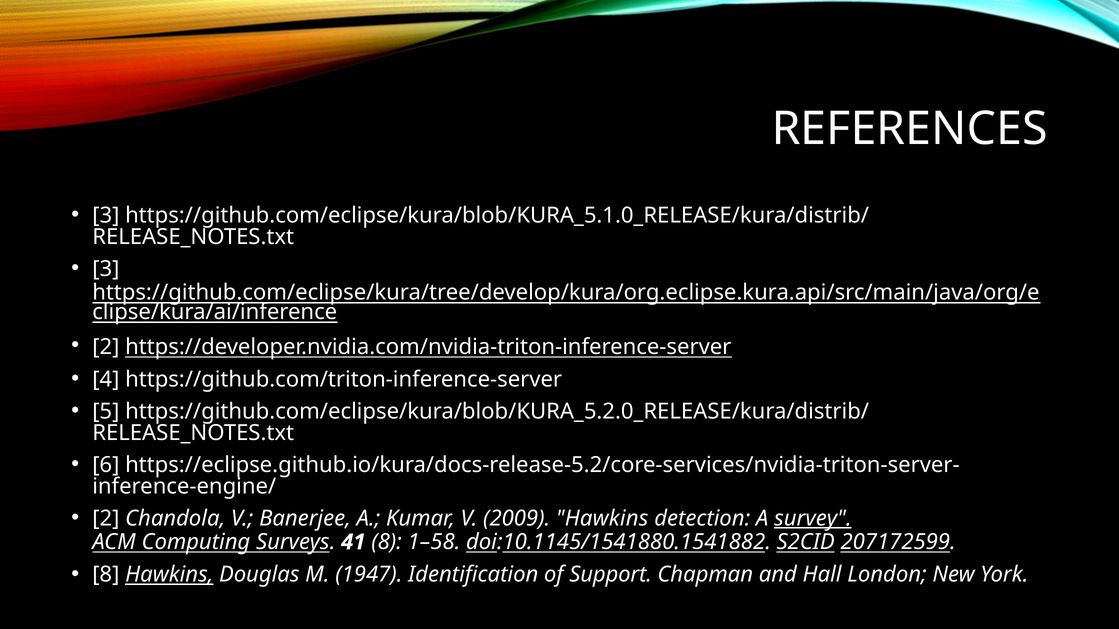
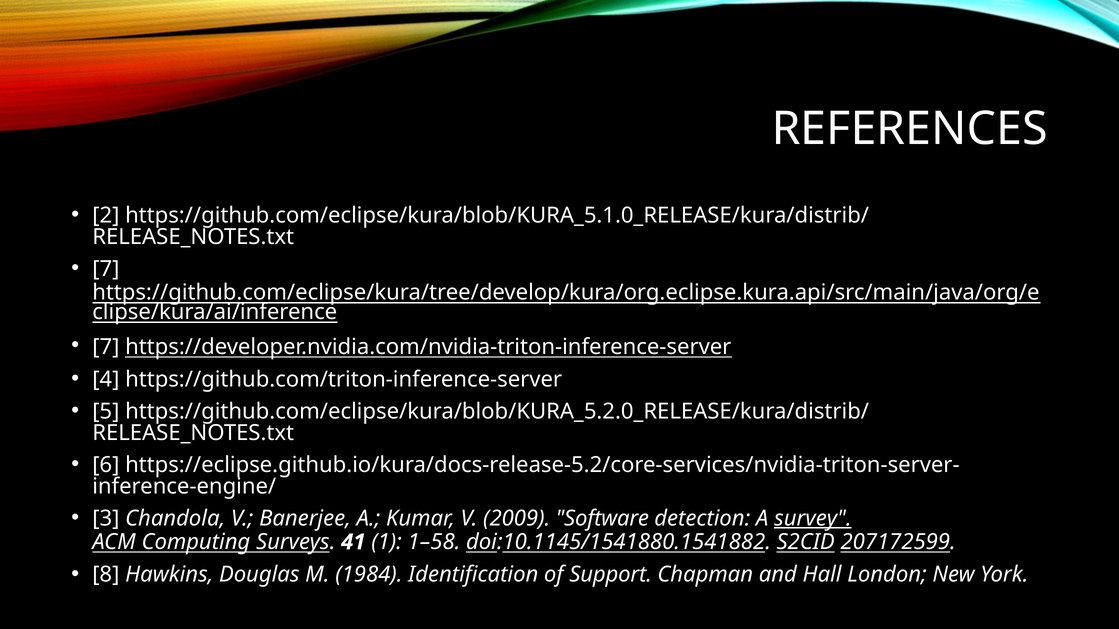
3 at (106, 216): 3 -> 2
3 at (106, 269): 3 -> 7
2 at (106, 347): 2 -> 7
2 at (106, 519): 2 -> 3
2009 Hawkins: Hawkins -> Software
41 8: 8 -> 1
Hawkins at (169, 575) underline: present -> none
1947: 1947 -> 1984
